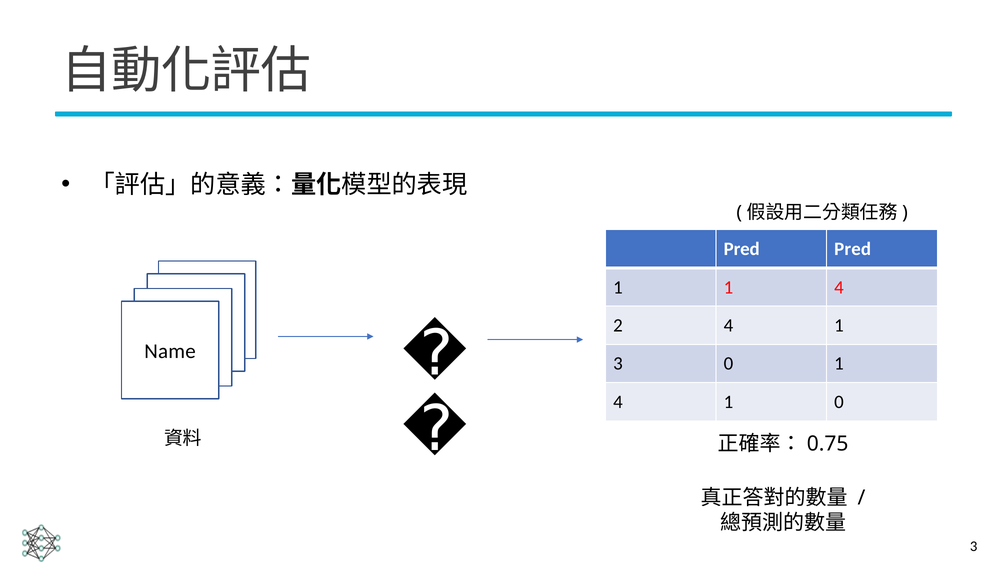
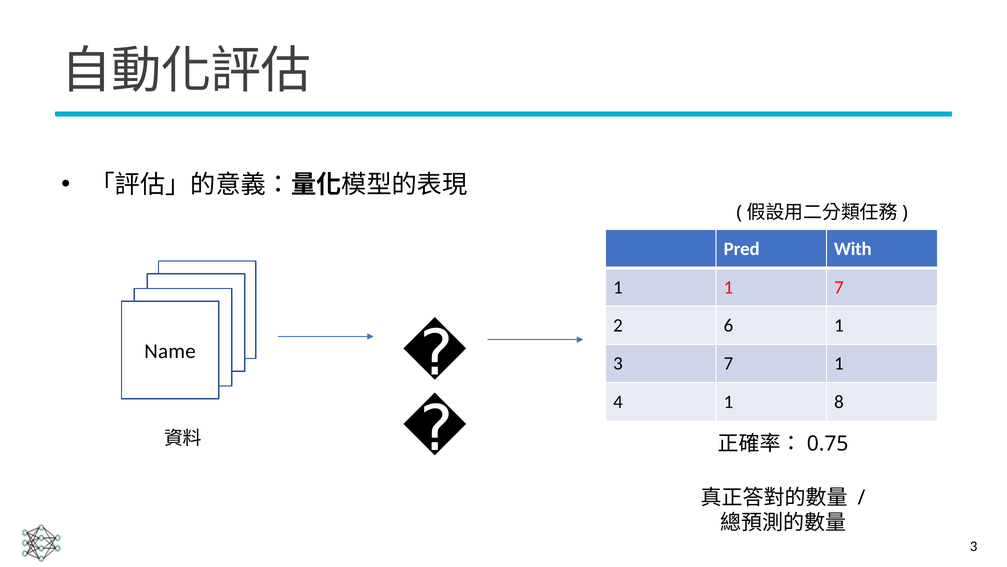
Pred Pred: Pred -> With
1 1 4: 4 -> 7
2 4: 4 -> 6
3 0: 0 -> 7
1 0: 0 -> 8
